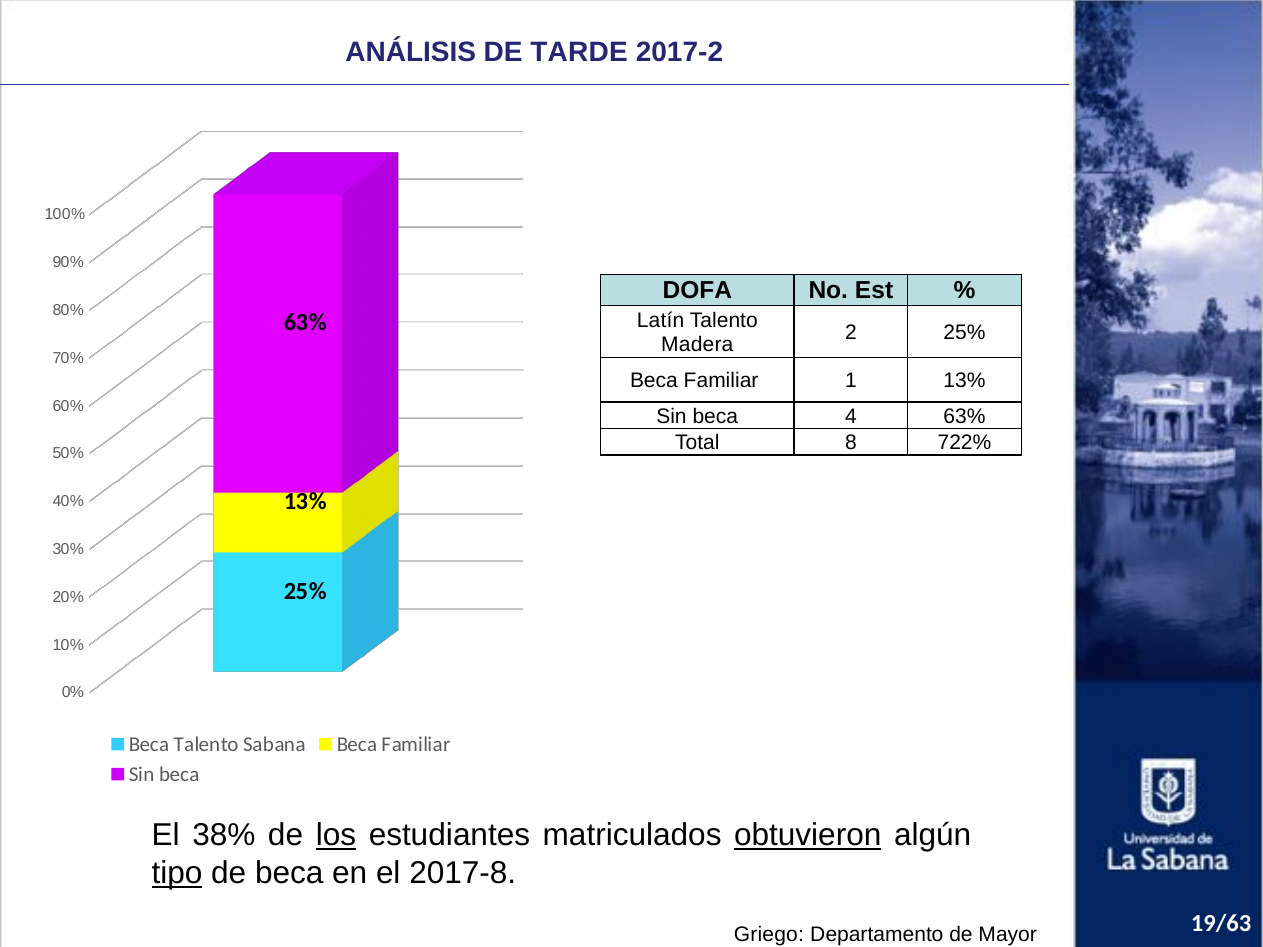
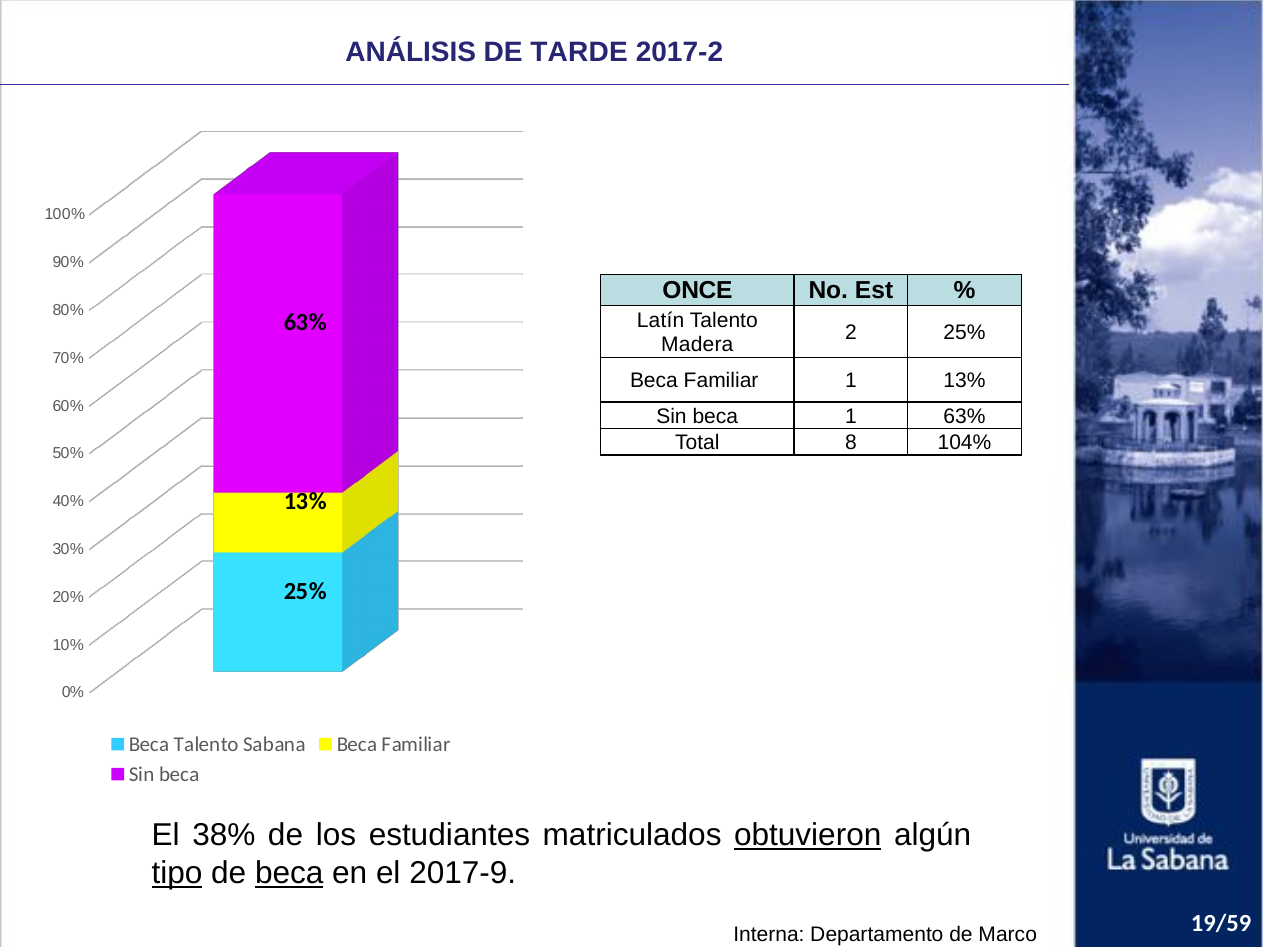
DOFA: DOFA -> ONCE
beca 4: 4 -> 1
722%: 722% -> 104%
los underline: present -> none
beca at (289, 874) underline: none -> present
2017-8: 2017-8 -> 2017-9
19/63: 19/63 -> 19/59
Griego: Griego -> Interna
Mayor: Mayor -> Marco
